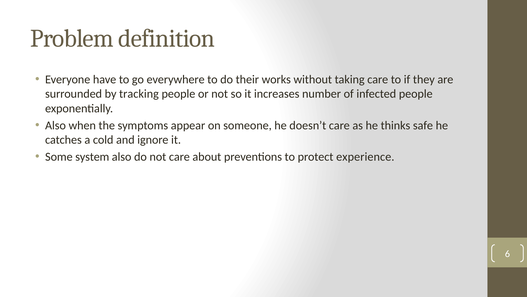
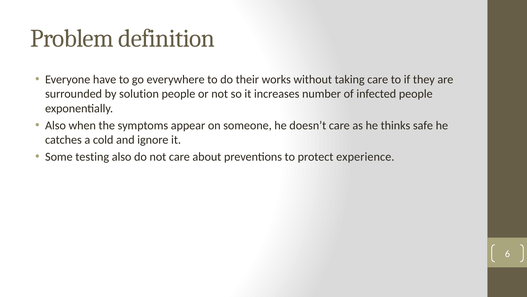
tracking: tracking -> solution
system: system -> testing
